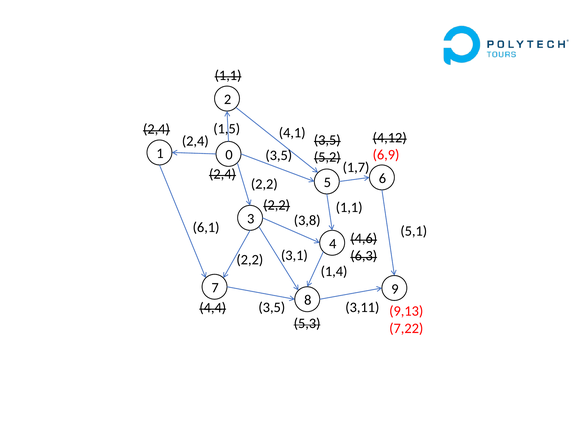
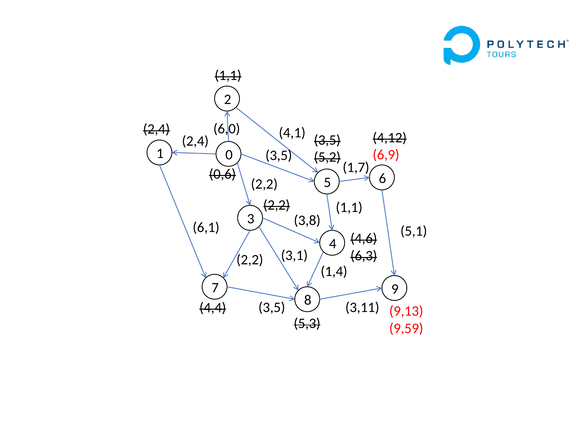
1,5: 1,5 -> 6,0
2,4 at (222, 174): 2,4 -> 0,6
7,22: 7,22 -> 9,59
